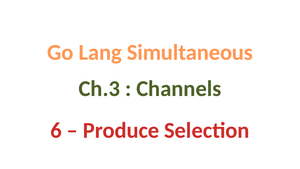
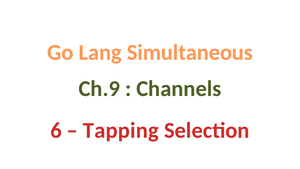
Ch.3: Ch.3 -> Ch.9
Produce: Produce -> Tapping
